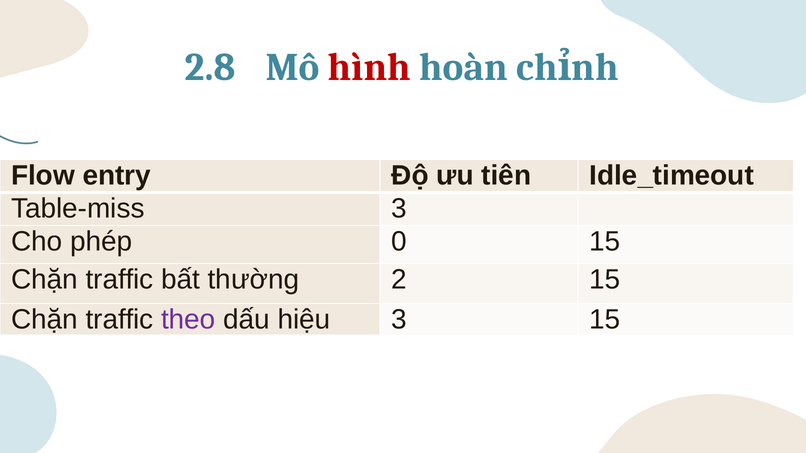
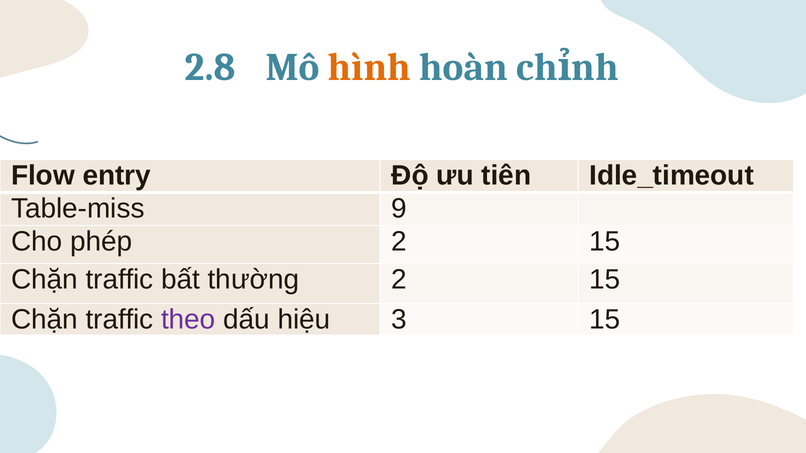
hình colour: red -> orange
Table-miss 3: 3 -> 9
phép 0: 0 -> 2
